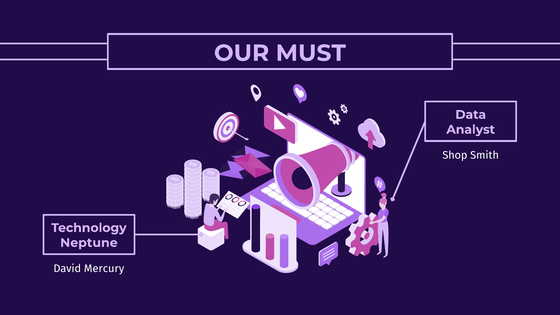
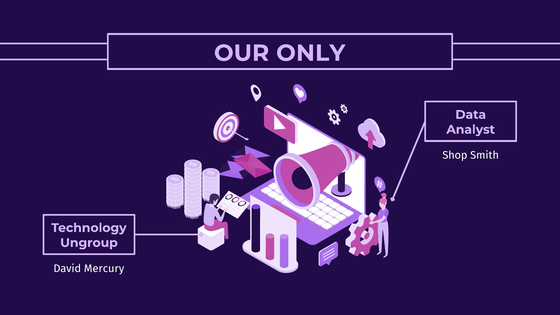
MUST: MUST -> ONLY
Neptune: Neptune -> Ungroup
